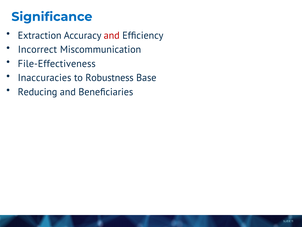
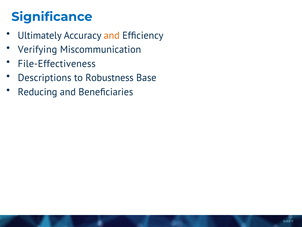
Extraction: Extraction -> Ultimately
and at (112, 35) colour: red -> orange
Incorrect: Incorrect -> Verifying
Inaccuracies: Inaccuracies -> Descriptions
